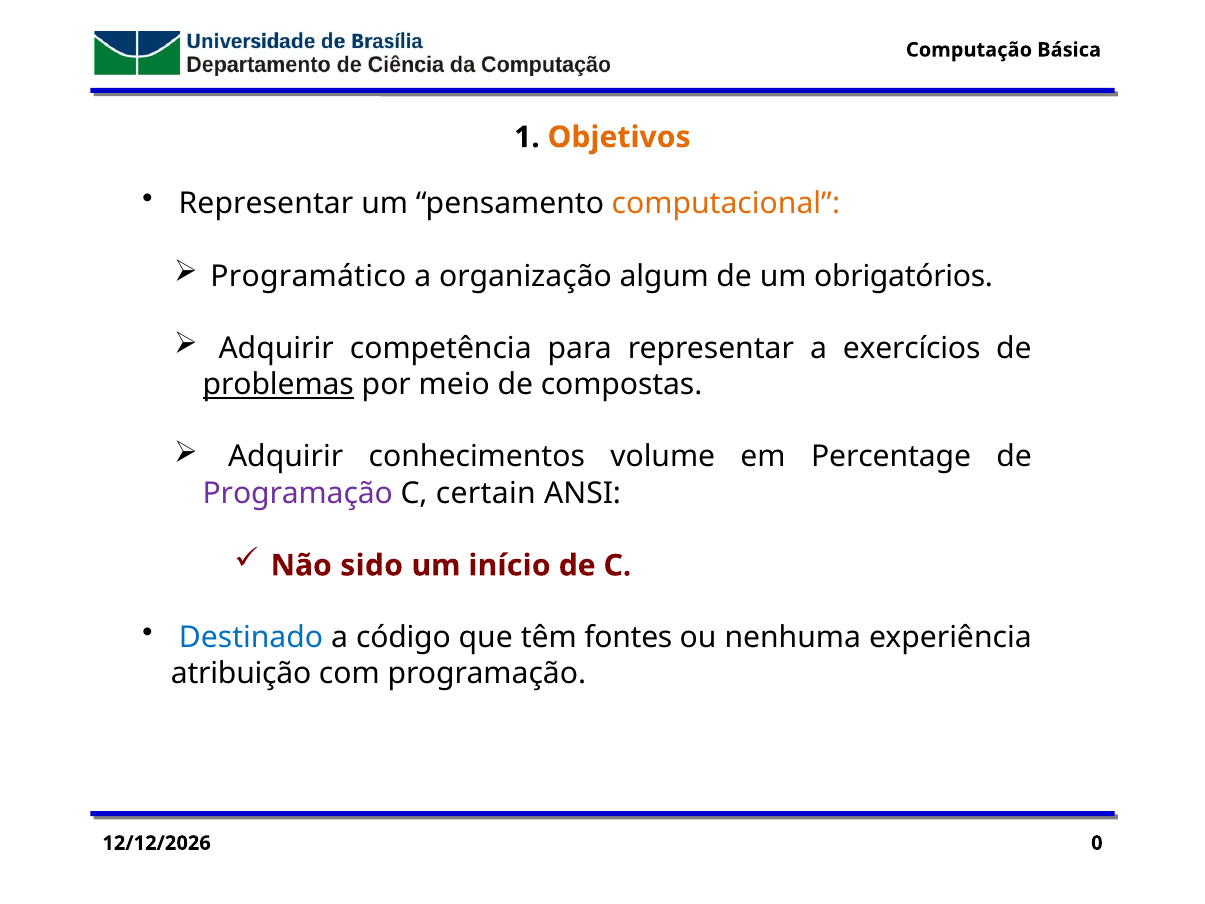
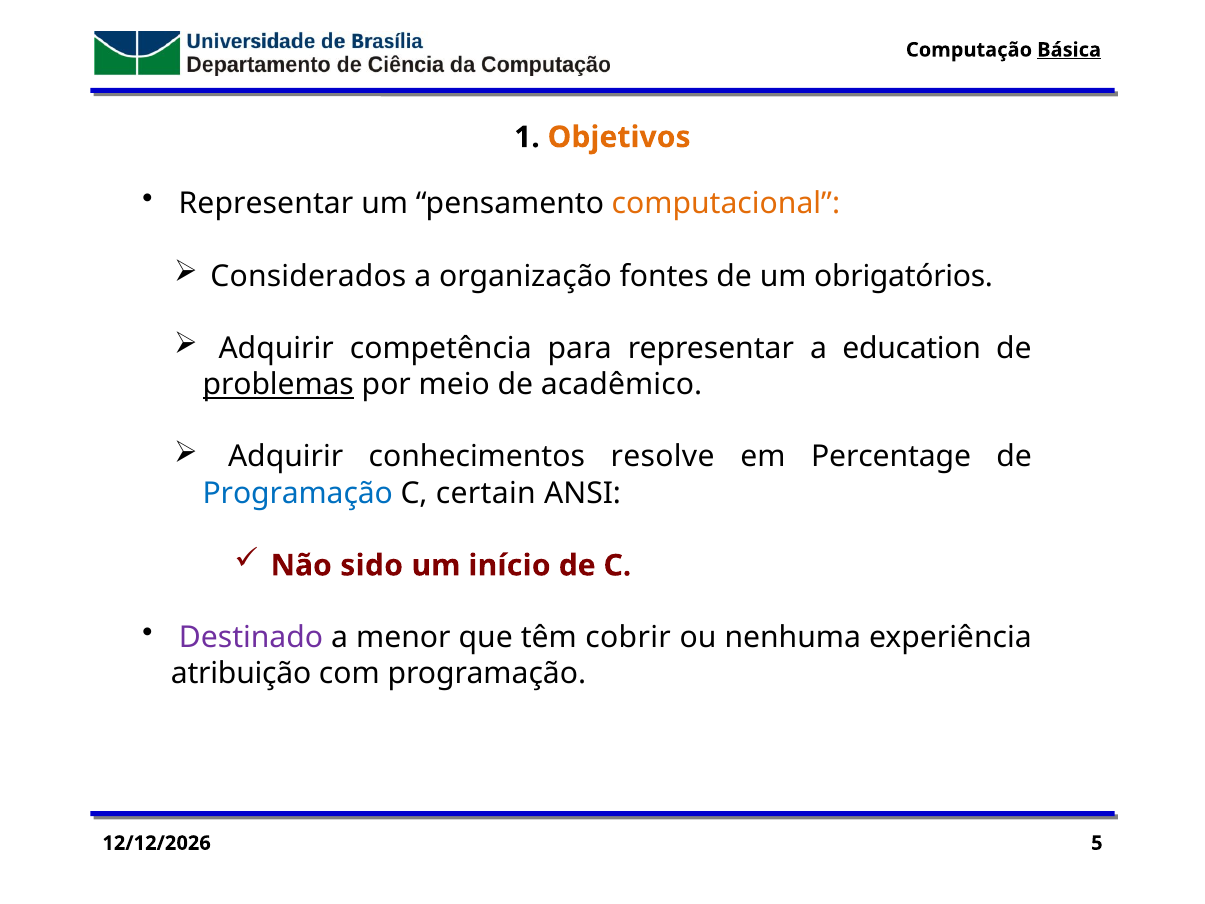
Básica underline: none -> present
Programático: Programático -> Considerados
algum: algum -> fontes
exercícios: exercícios -> education
compostas: compostas -> acadêmico
volume: volume -> resolve
Programação at (298, 493) colour: purple -> blue
Destinado colour: blue -> purple
código: código -> menor
fontes: fontes -> cobrir
0: 0 -> 5
